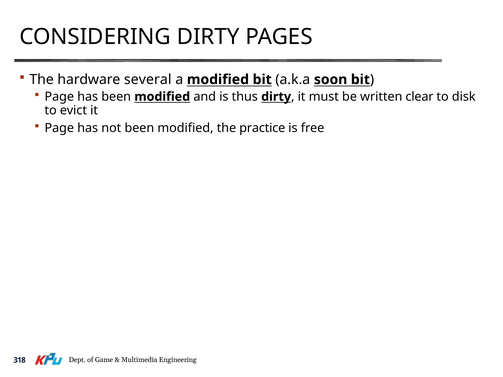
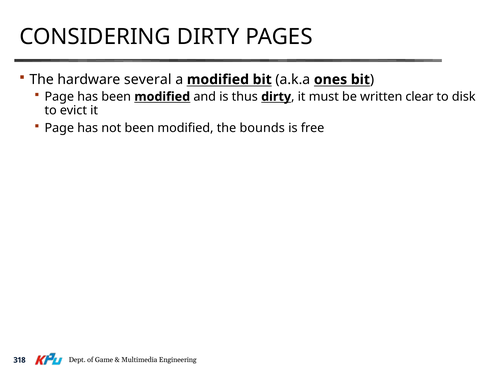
soon: soon -> ones
practice: practice -> bounds
